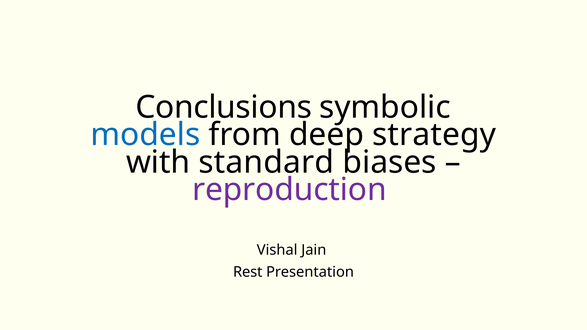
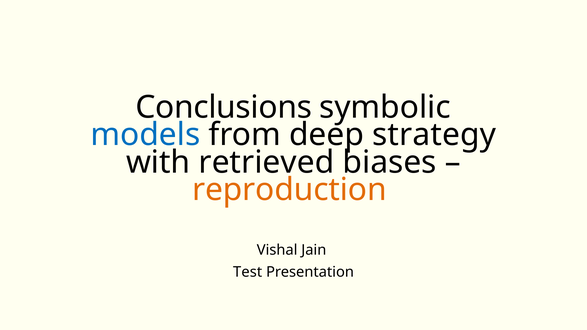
standard: standard -> retrieved
reproduction colour: purple -> orange
Rest: Rest -> Test
